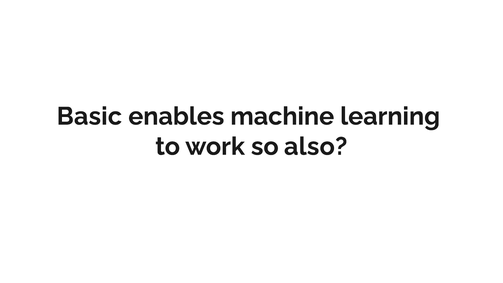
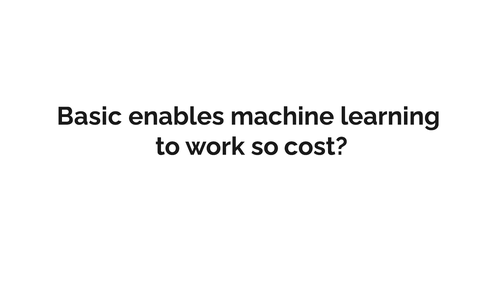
also: also -> cost
